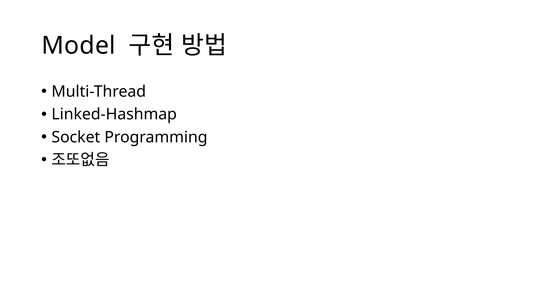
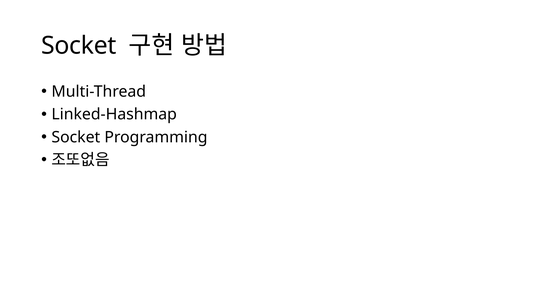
Model at (79, 46): Model -> Socket
